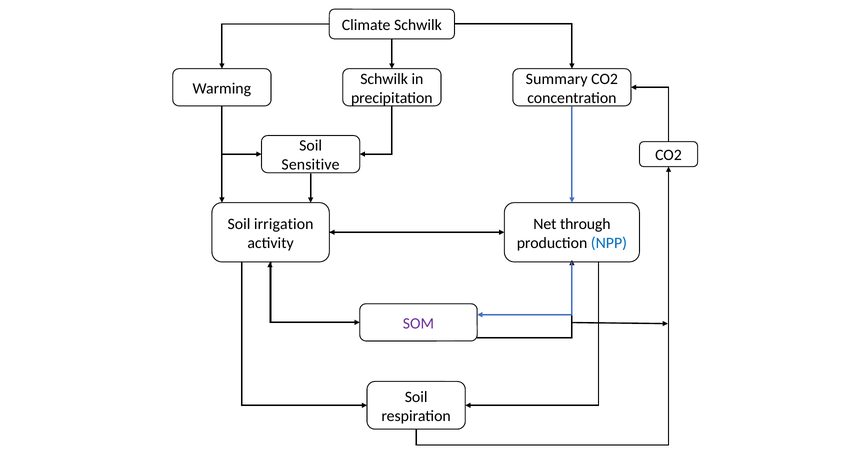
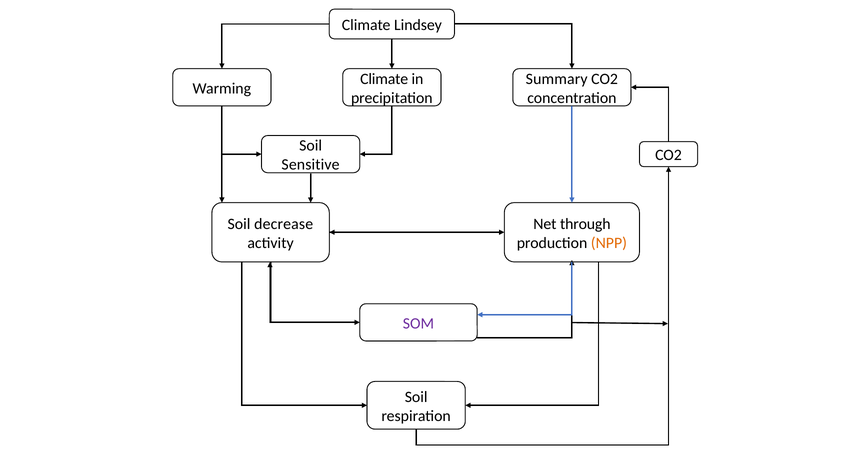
Climate Schwilk: Schwilk -> Lindsey
Schwilk at (384, 79): Schwilk -> Climate
irrigation: irrigation -> decrease
NPP colour: blue -> orange
